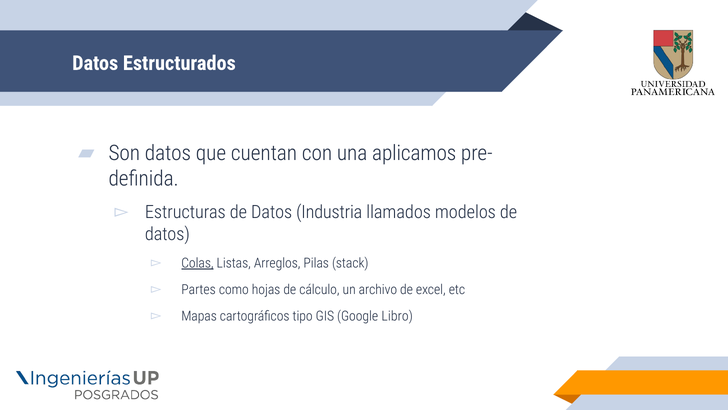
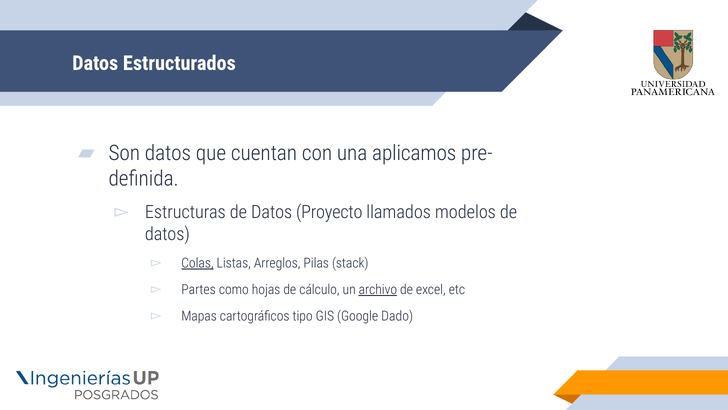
Industria: Industria -> Proyecto
archivo underline: none -> present
Libro: Libro -> Dado
